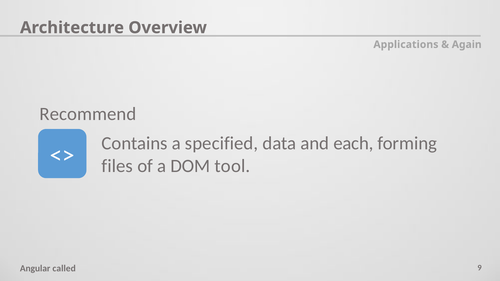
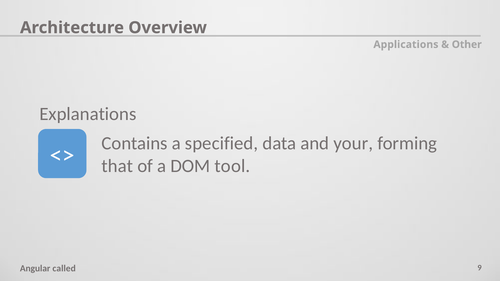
Again: Again -> Other
Recommend: Recommend -> Explanations
each: each -> your
files: files -> that
